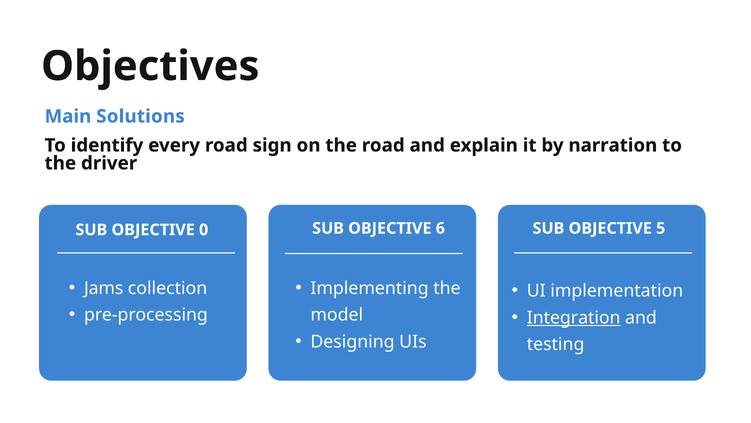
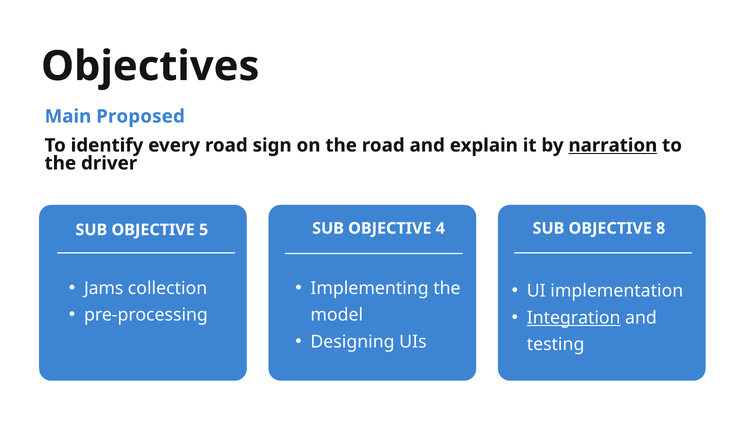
Solutions: Solutions -> Proposed
narration underline: none -> present
0: 0 -> 5
6: 6 -> 4
5: 5 -> 8
